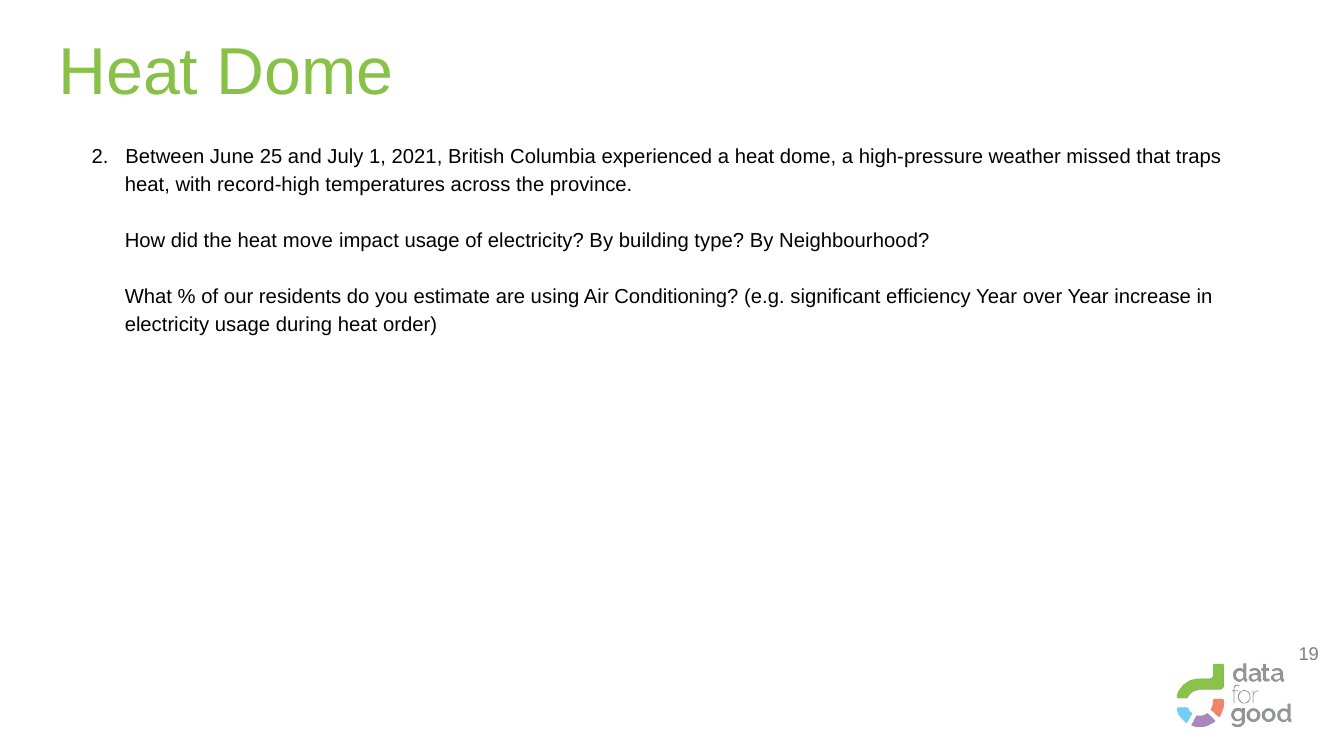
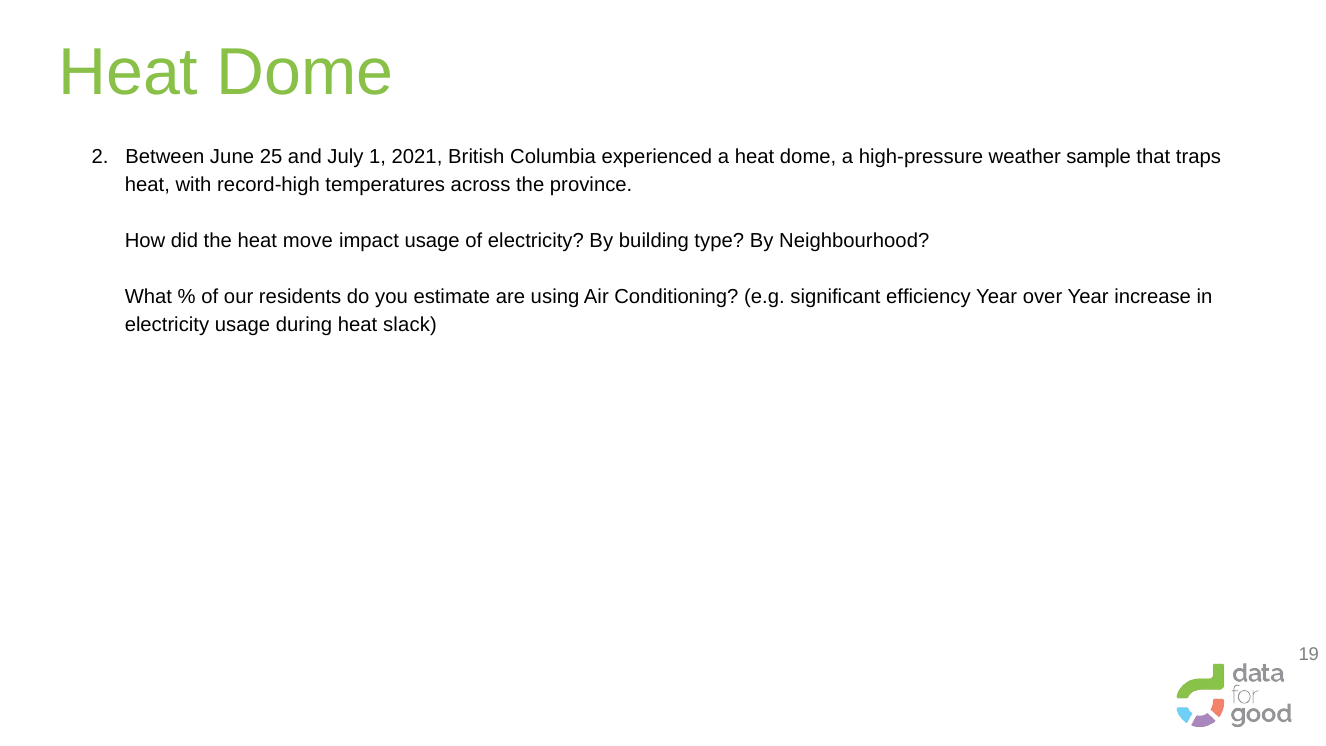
missed: missed -> sample
order: order -> slack
